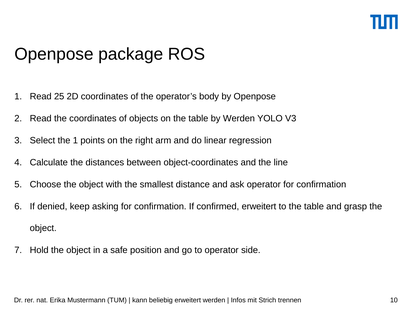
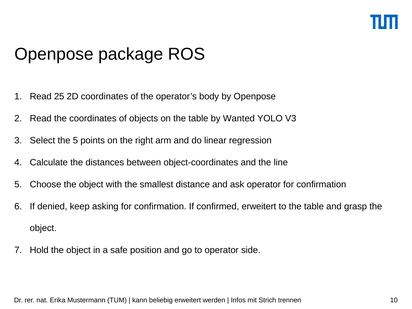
by Werden: Werden -> Wanted
the 1: 1 -> 5
